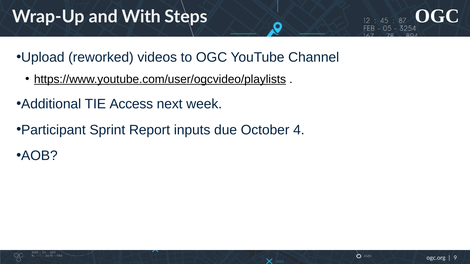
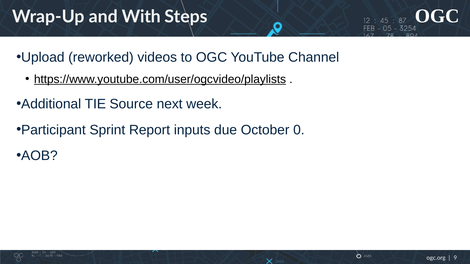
Access: Access -> Source
4: 4 -> 0
